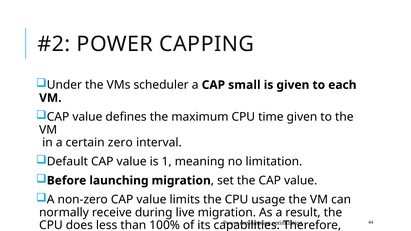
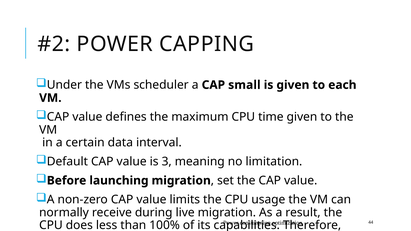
zero: zero -> data
1: 1 -> 3
